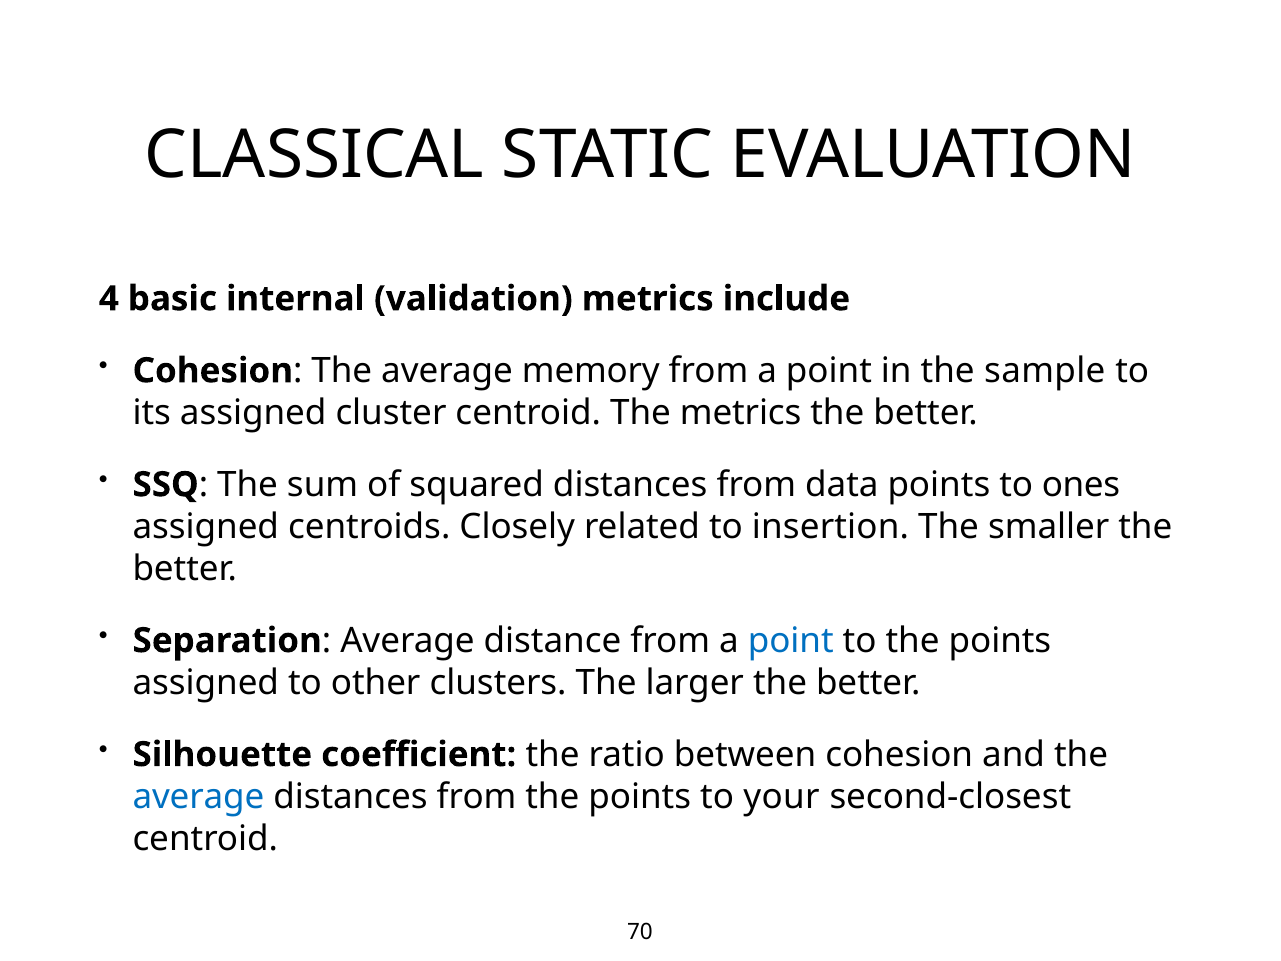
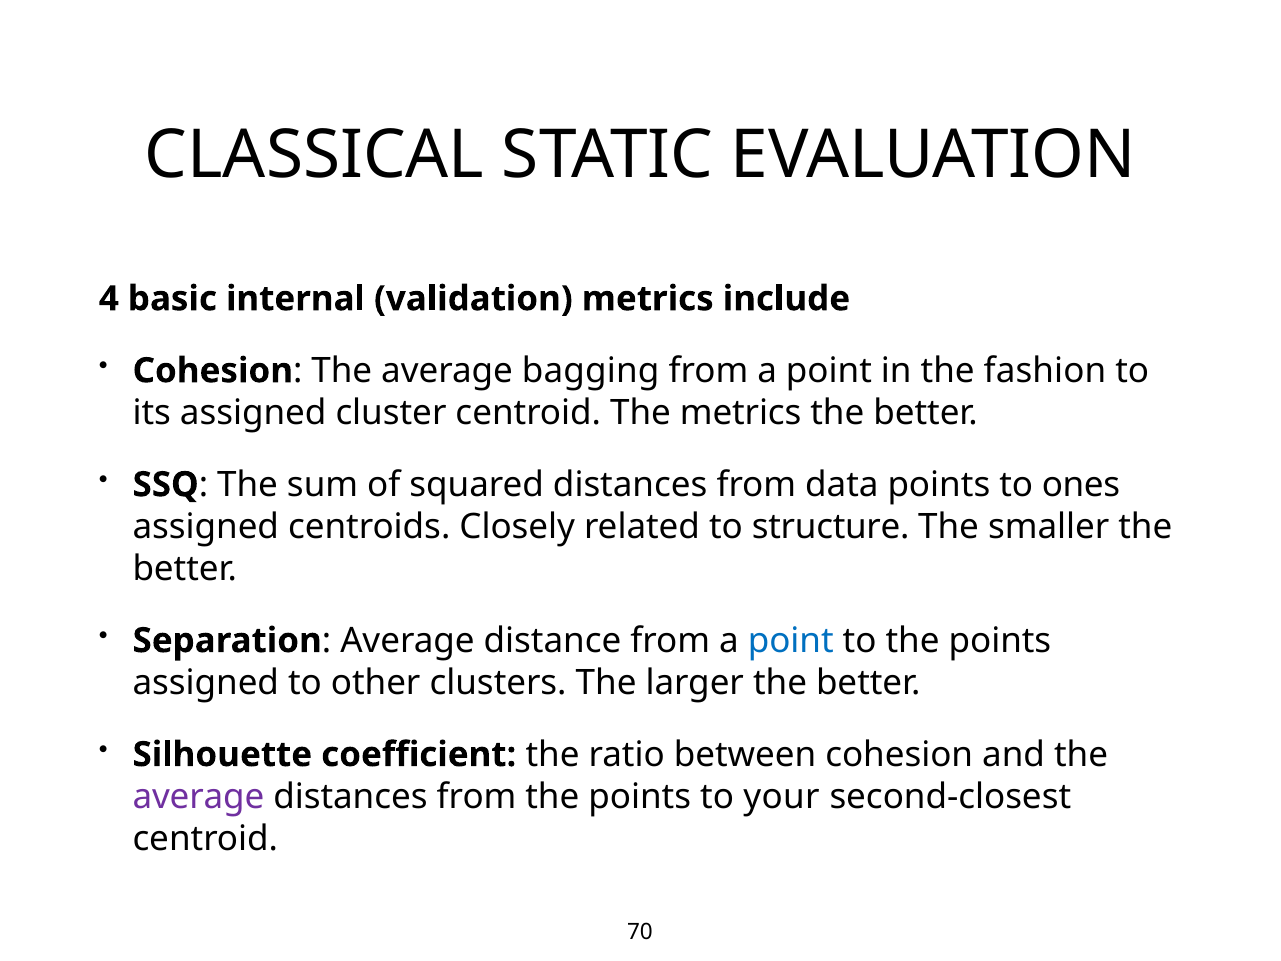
memory: memory -> bagging
sample: sample -> fashion
insertion: insertion -> structure
average at (198, 796) colour: blue -> purple
